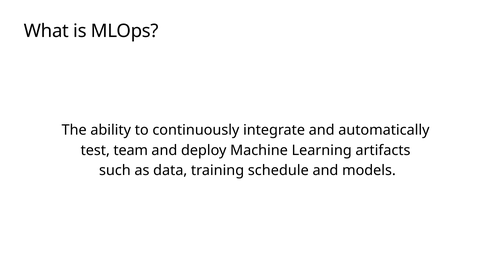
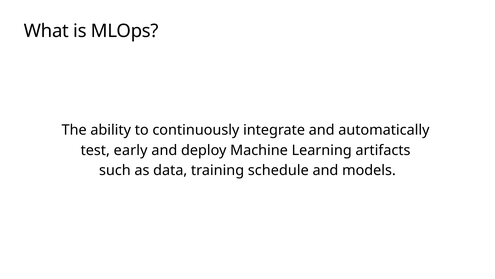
team: team -> early
